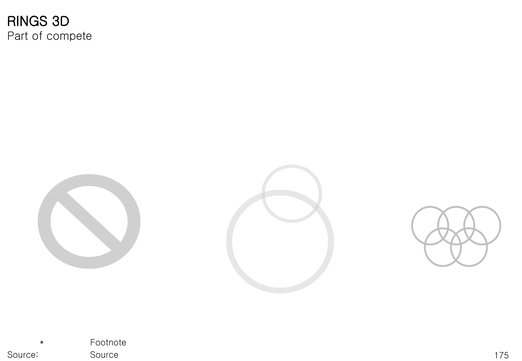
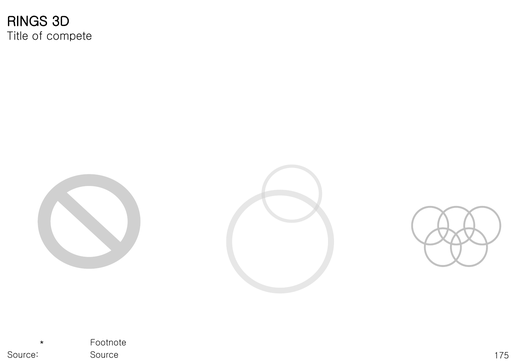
Part: Part -> Title
